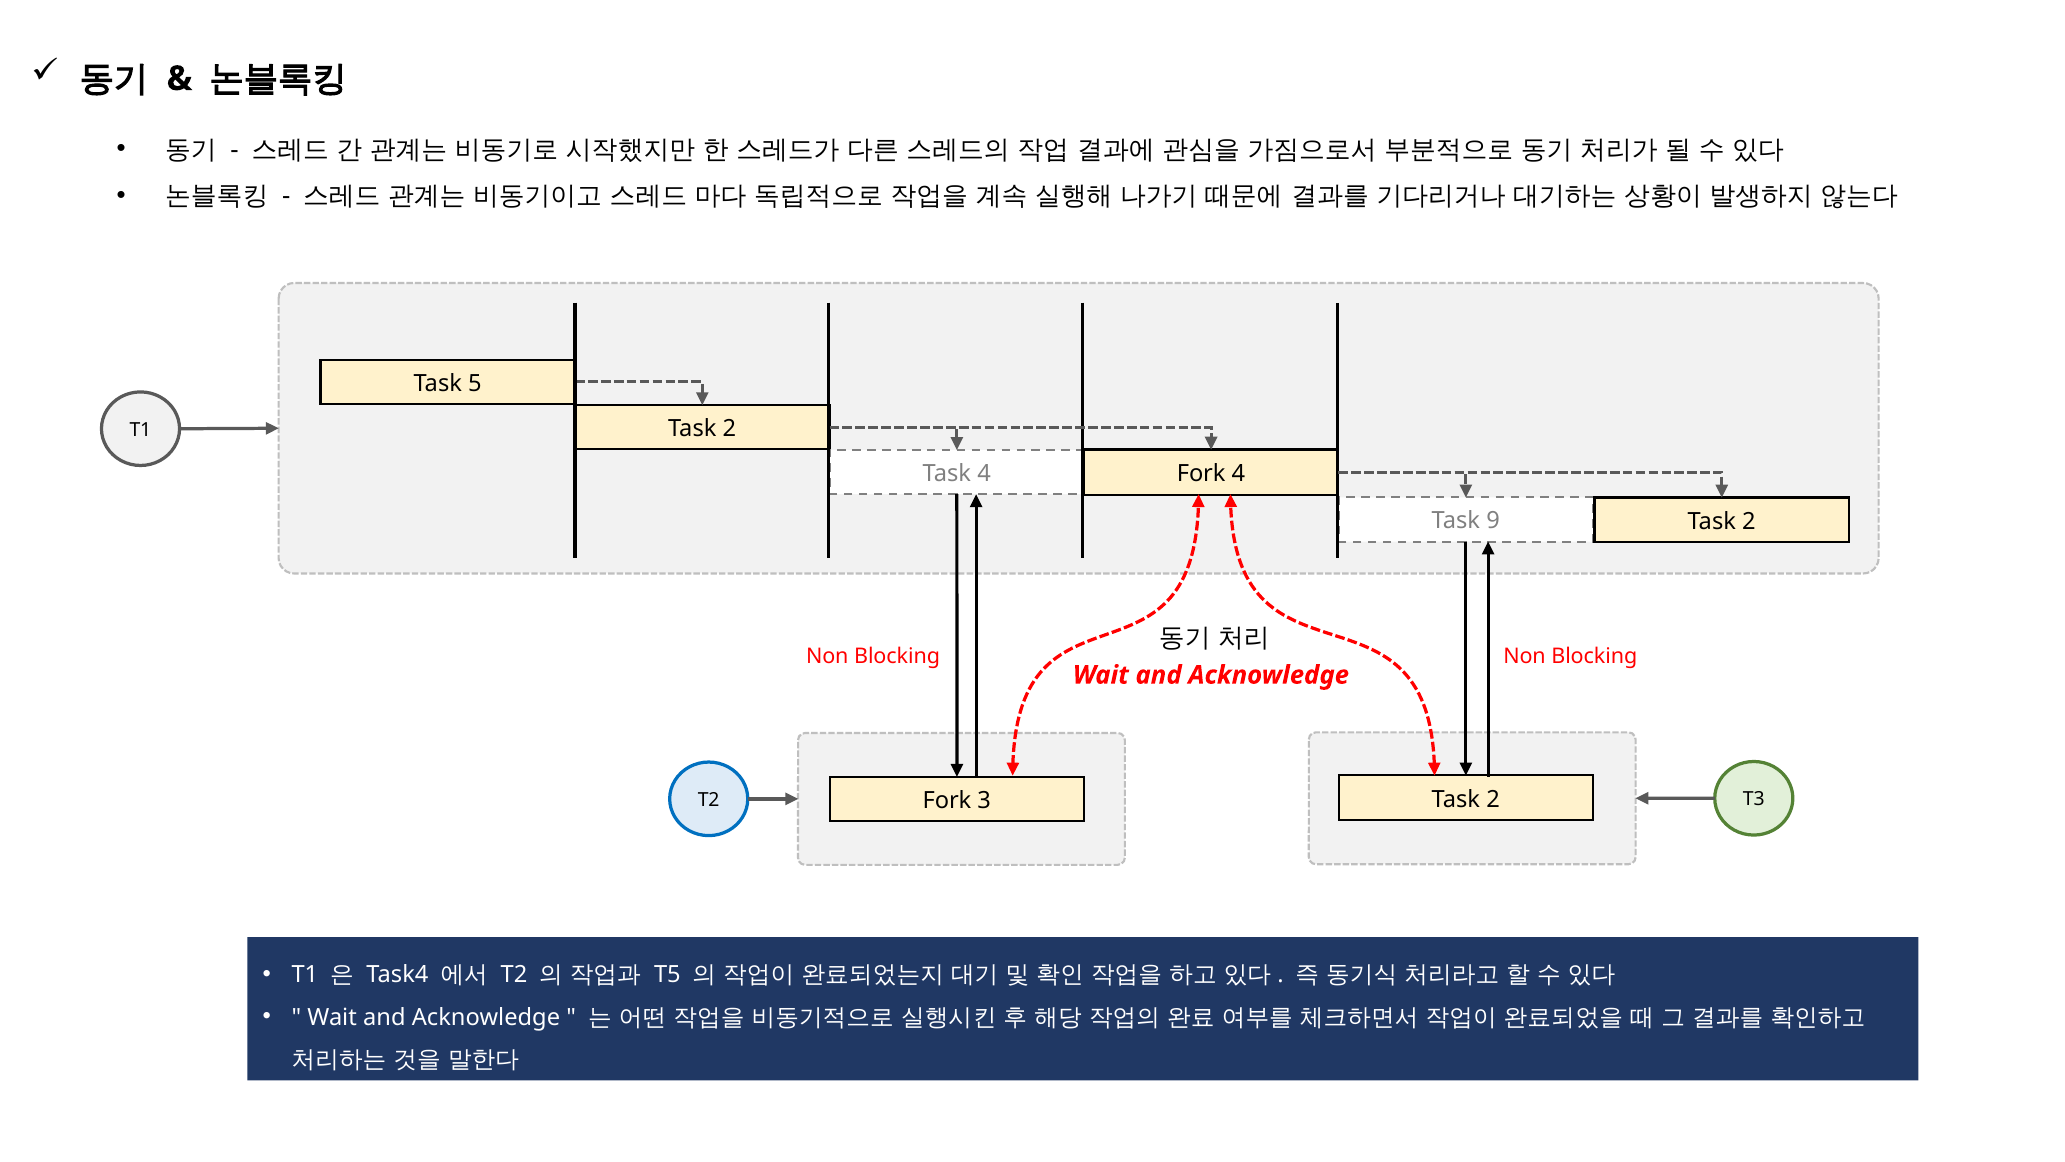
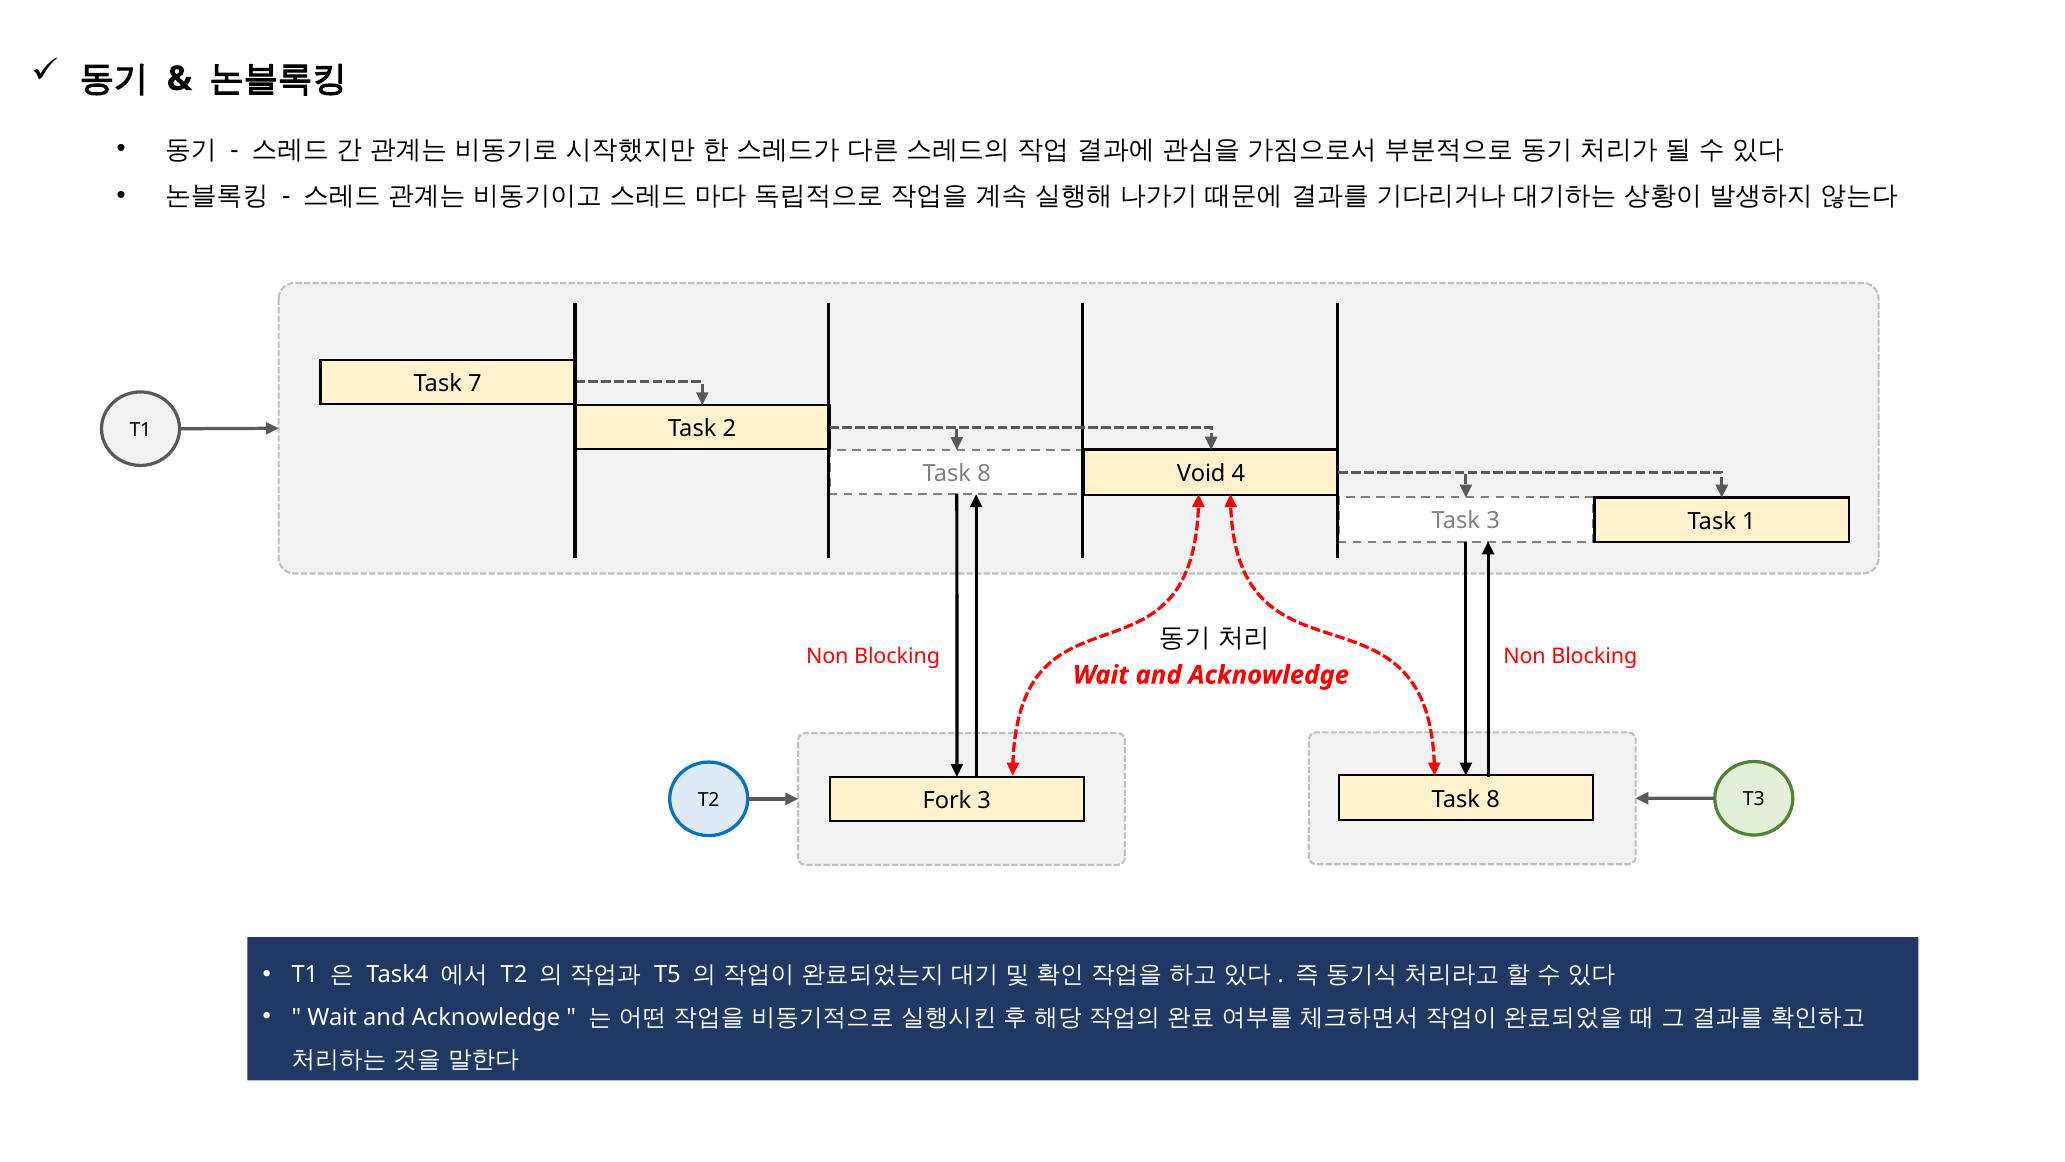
5: 5 -> 7
4 at (984, 473): 4 -> 8
Fork at (1201, 474): Fork -> Void
Task 9: 9 -> 3
2 at (1749, 521): 2 -> 1
2 at (1493, 799): 2 -> 8
